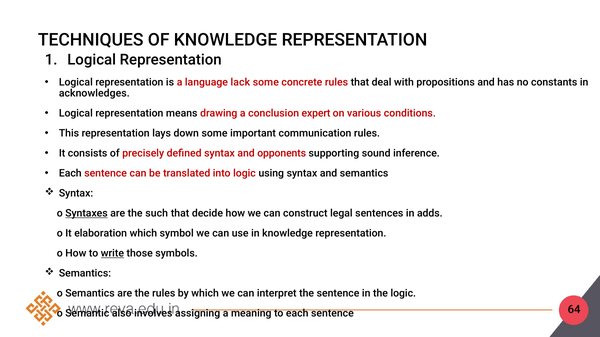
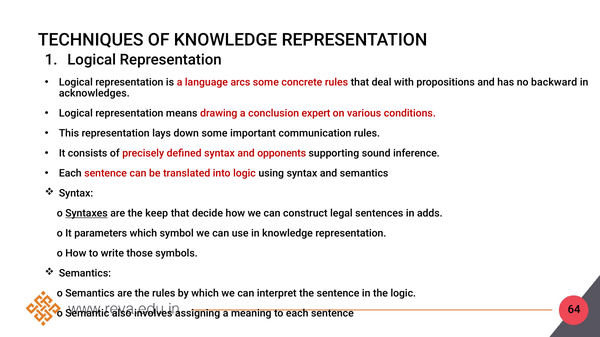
lack: lack -> arcs
constants: constants -> backward
such: such -> keep
elaboration: elaboration -> parameters
write underline: present -> none
